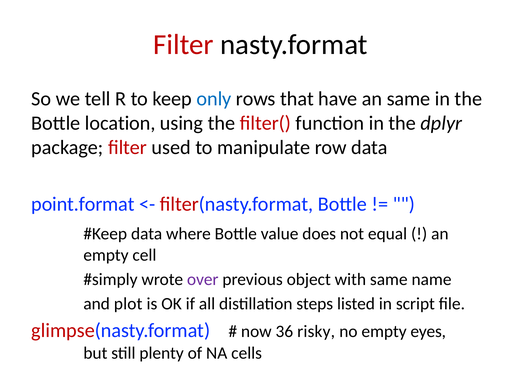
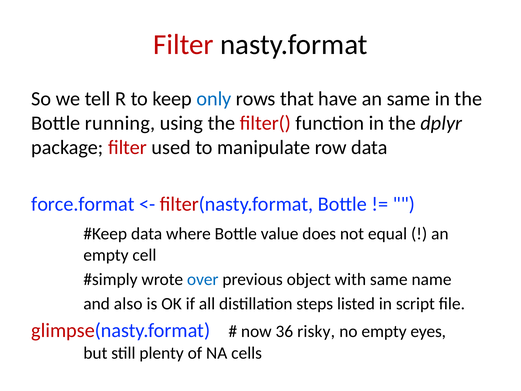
location: location -> running
point.format: point.format -> force.format
over colour: purple -> blue
plot: plot -> also
